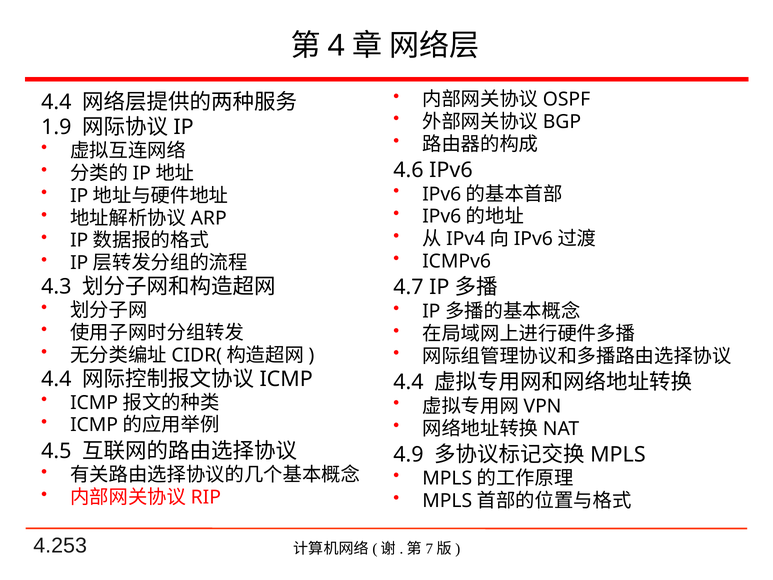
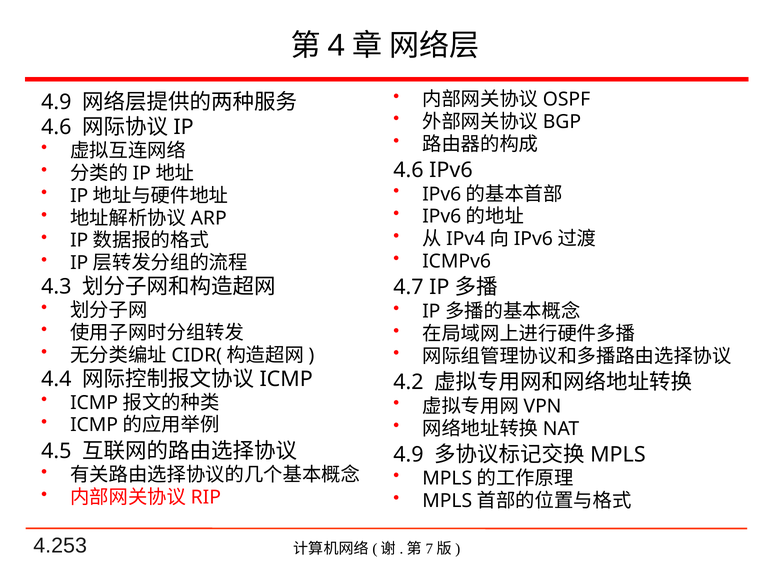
4.4 at (56, 102): 4.4 -> 4.9
1.9 at (56, 127): 1.9 -> 4.6
4.4 at (408, 382): 4.4 -> 4.2
